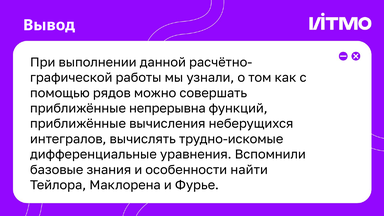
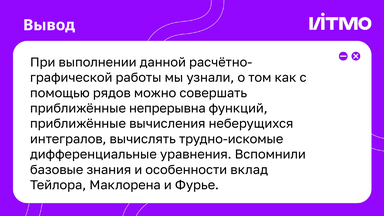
найти: найти -> вклад
